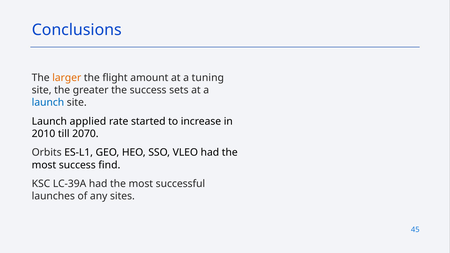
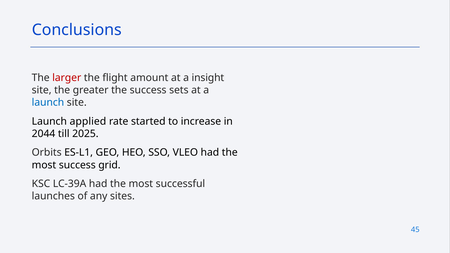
larger colour: orange -> red
tuning: tuning -> insight
2010: 2010 -> 2044
2070: 2070 -> 2025
find: find -> grid
